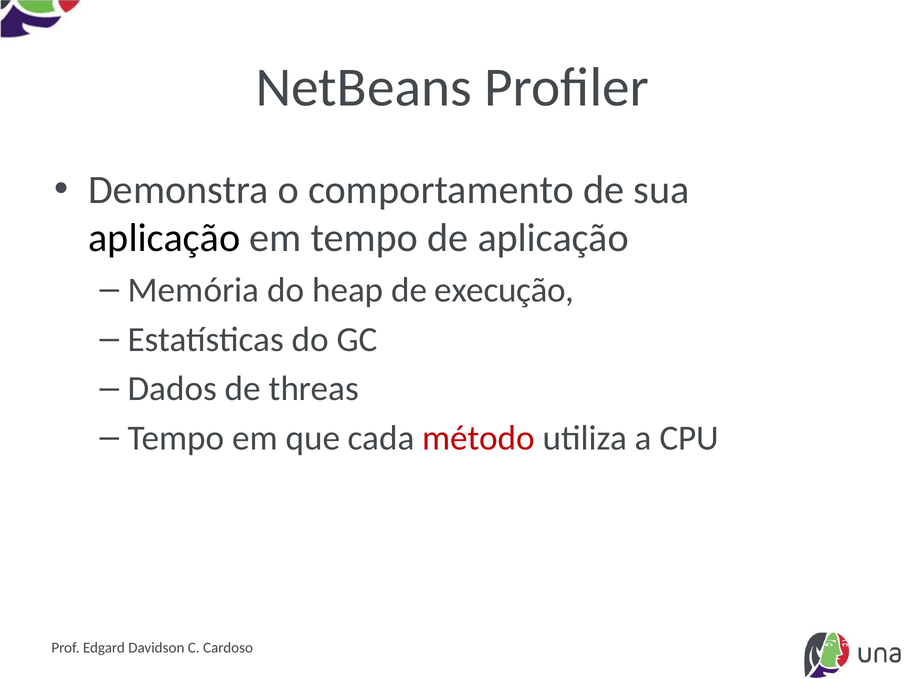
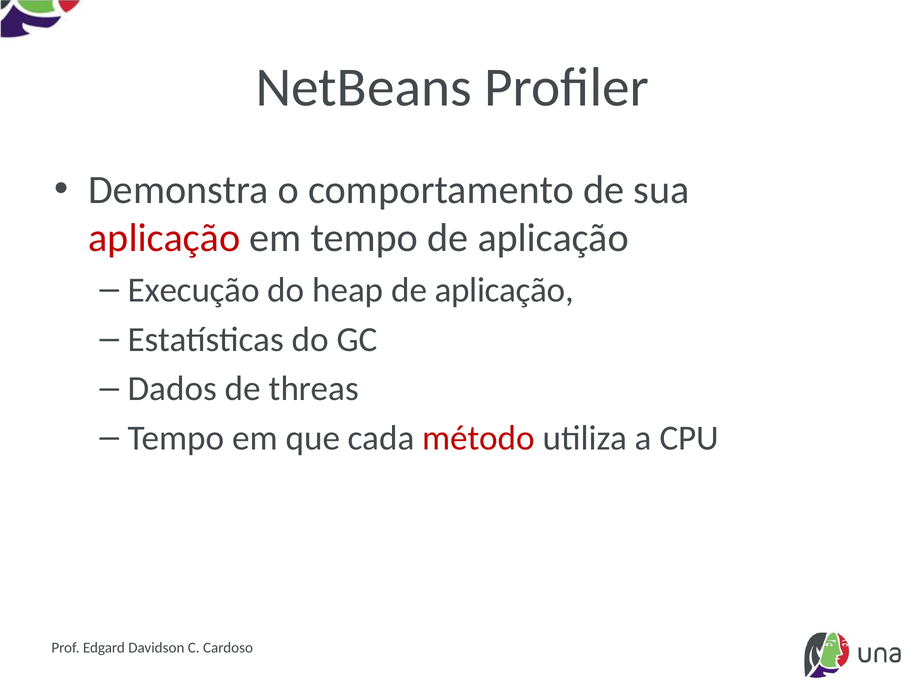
aplicação at (164, 238) colour: black -> red
Memória: Memória -> Execução
heap de execução: execução -> aplicação
